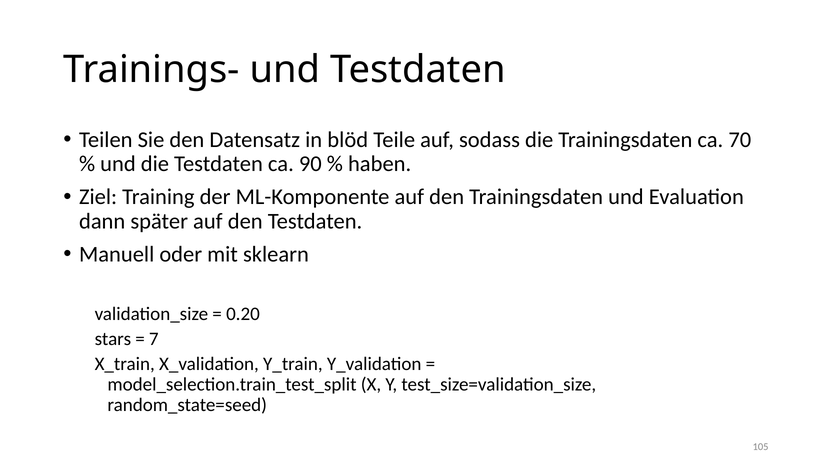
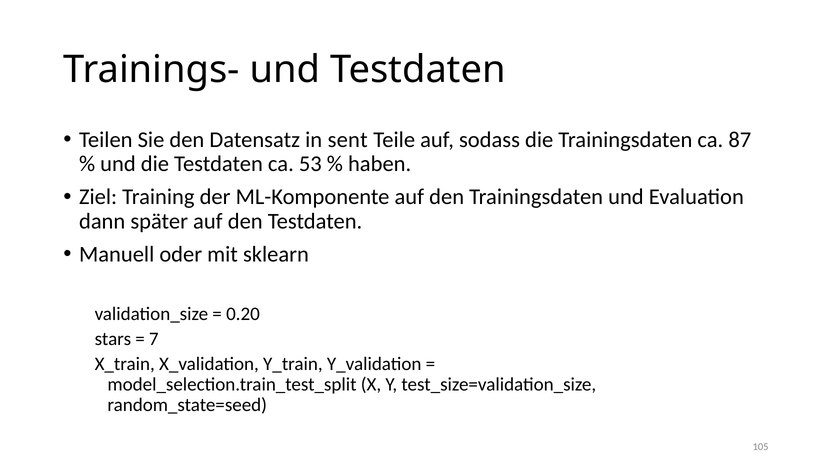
blöd: blöd -> sent
70: 70 -> 87
90: 90 -> 53
